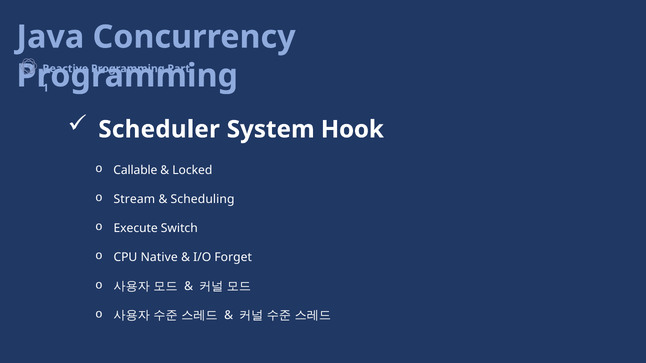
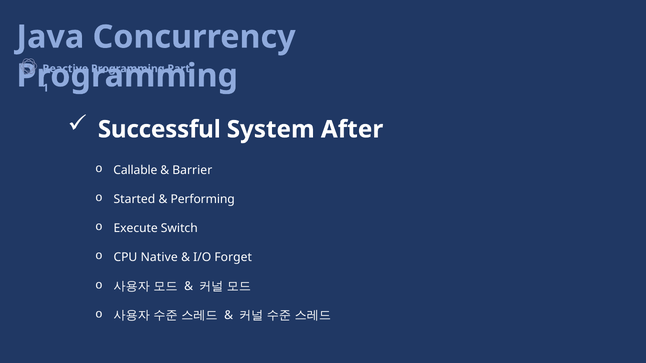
Scheduler: Scheduler -> Successful
Hook: Hook -> After
Locked: Locked -> Barrier
Stream: Stream -> Started
Scheduling: Scheduling -> Performing
